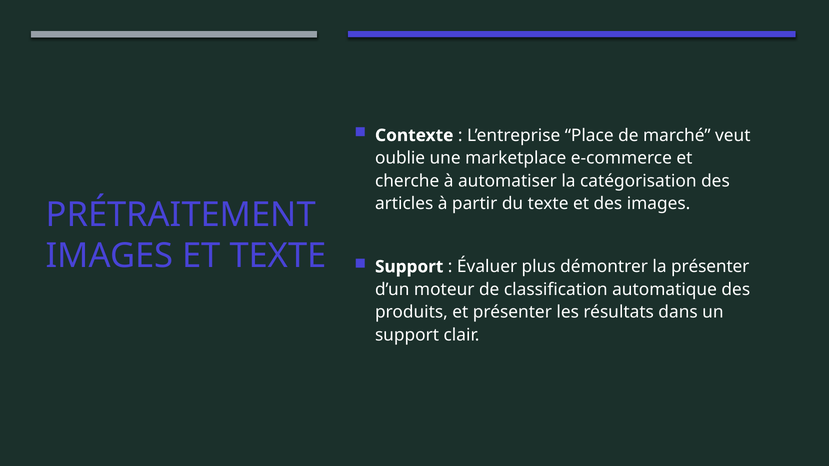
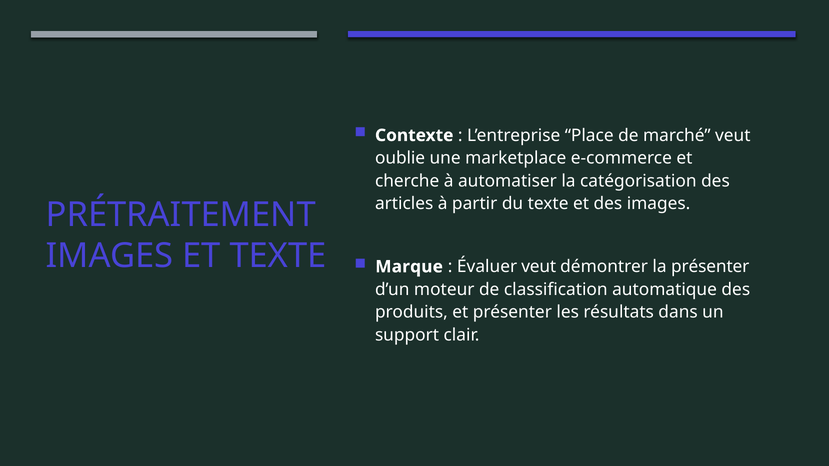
Support at (409, 267): Support -> Marque
Évaluer plus: plus -> veut
